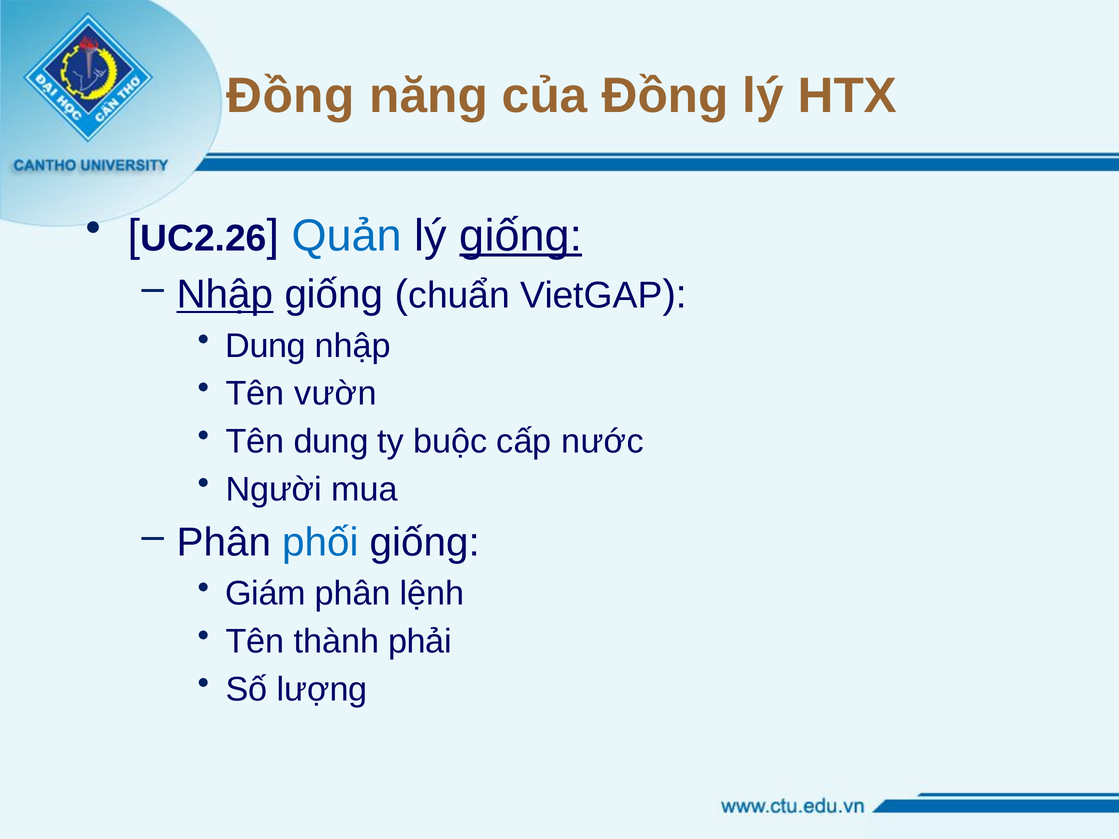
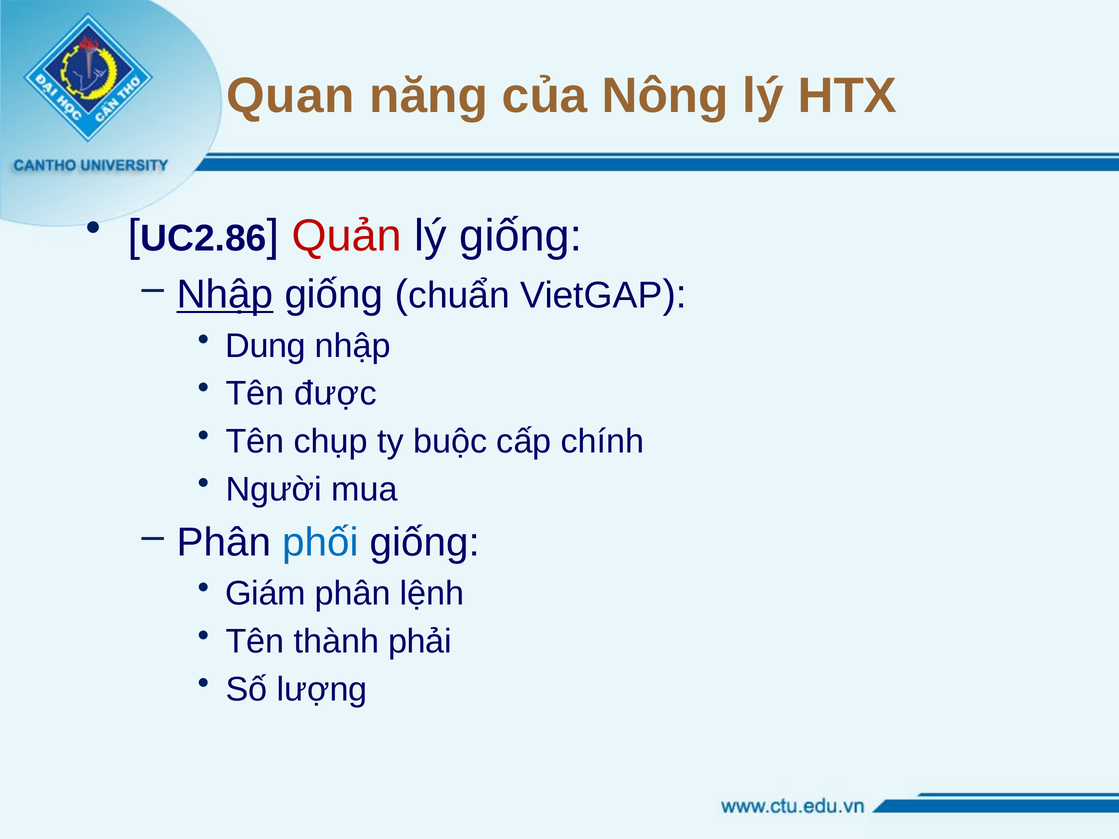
Đồng at (290, 96): Đồng -> Quan
của Đồng: Đồng -> Nông
UC2.26: UC2.26 -> UC2.86
Quản colour: blue -> red
giống at (521, 236) underline: present -> none
vườn: vườn -> được
Tên dung: dung -> chụp
nước: nước -> chính
